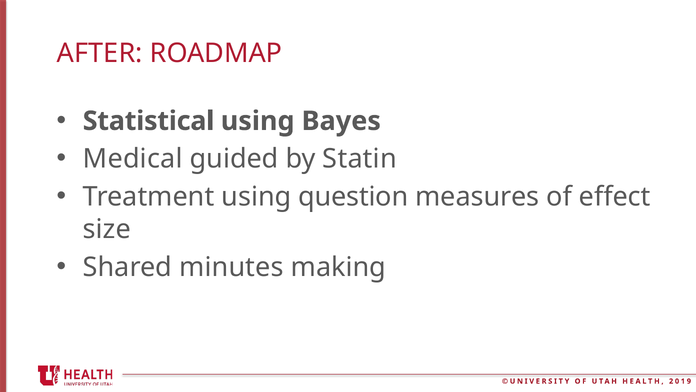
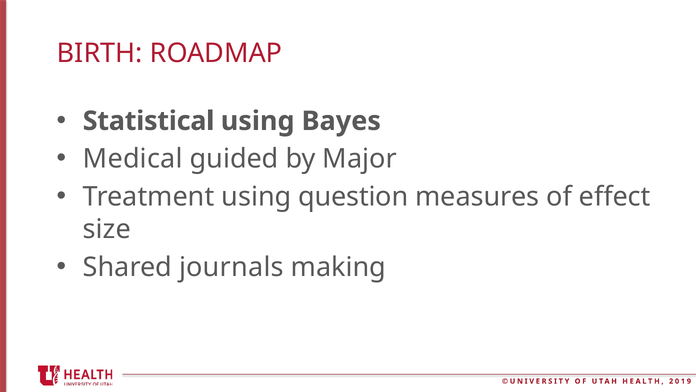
AFTER: AFTER -> BIRTH
Statin: Statin -> Major
minutes: minutes -> journals
